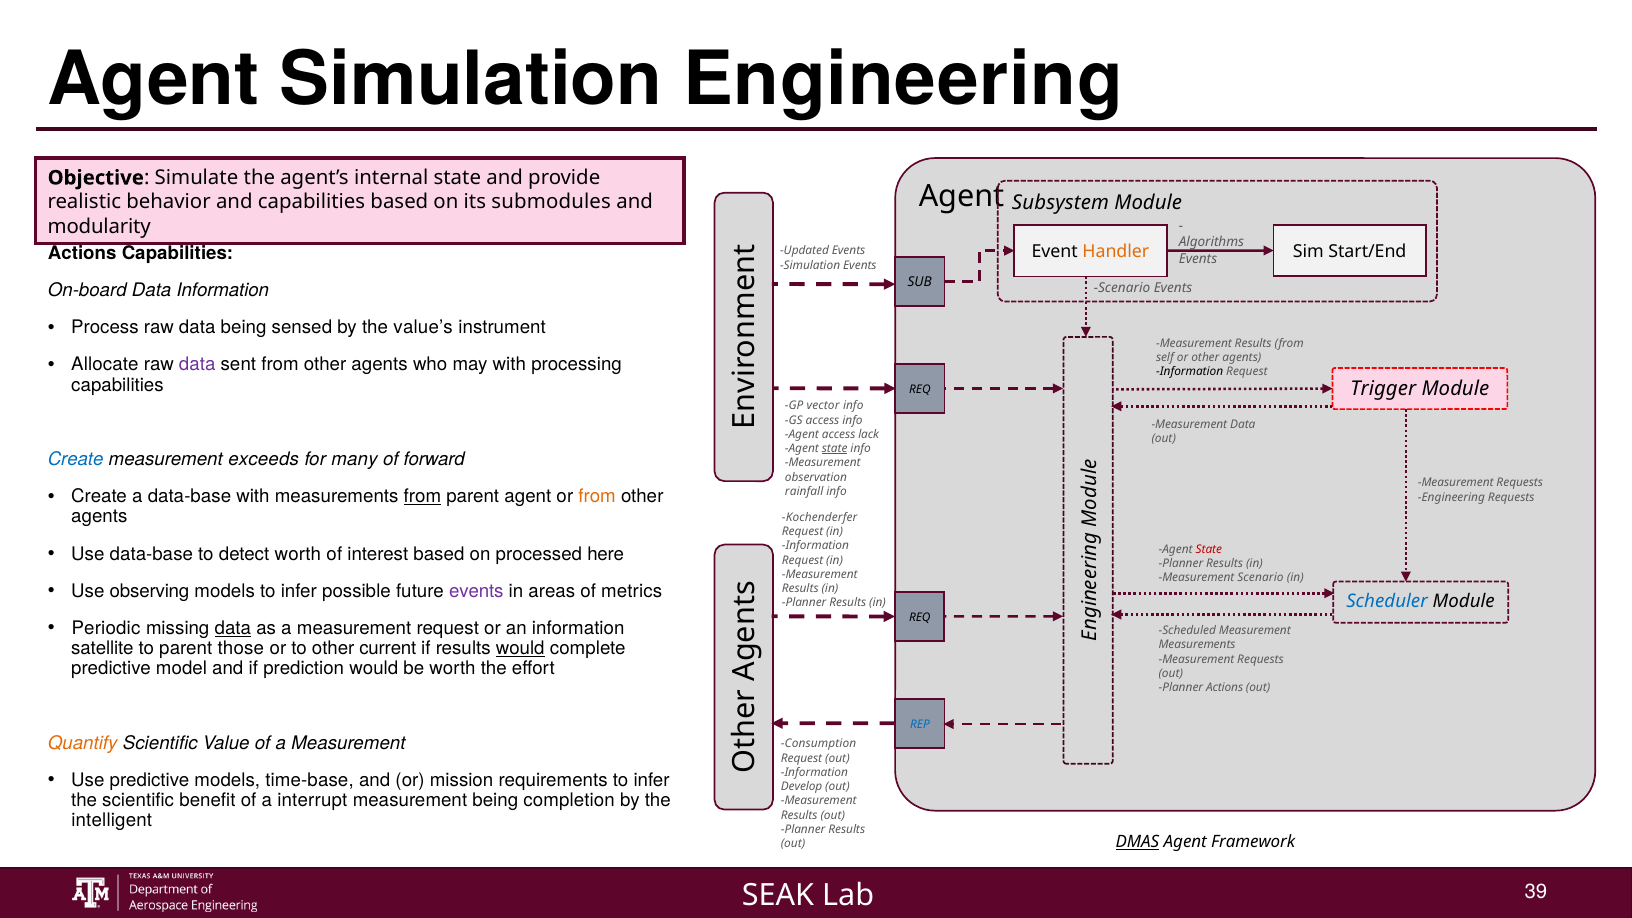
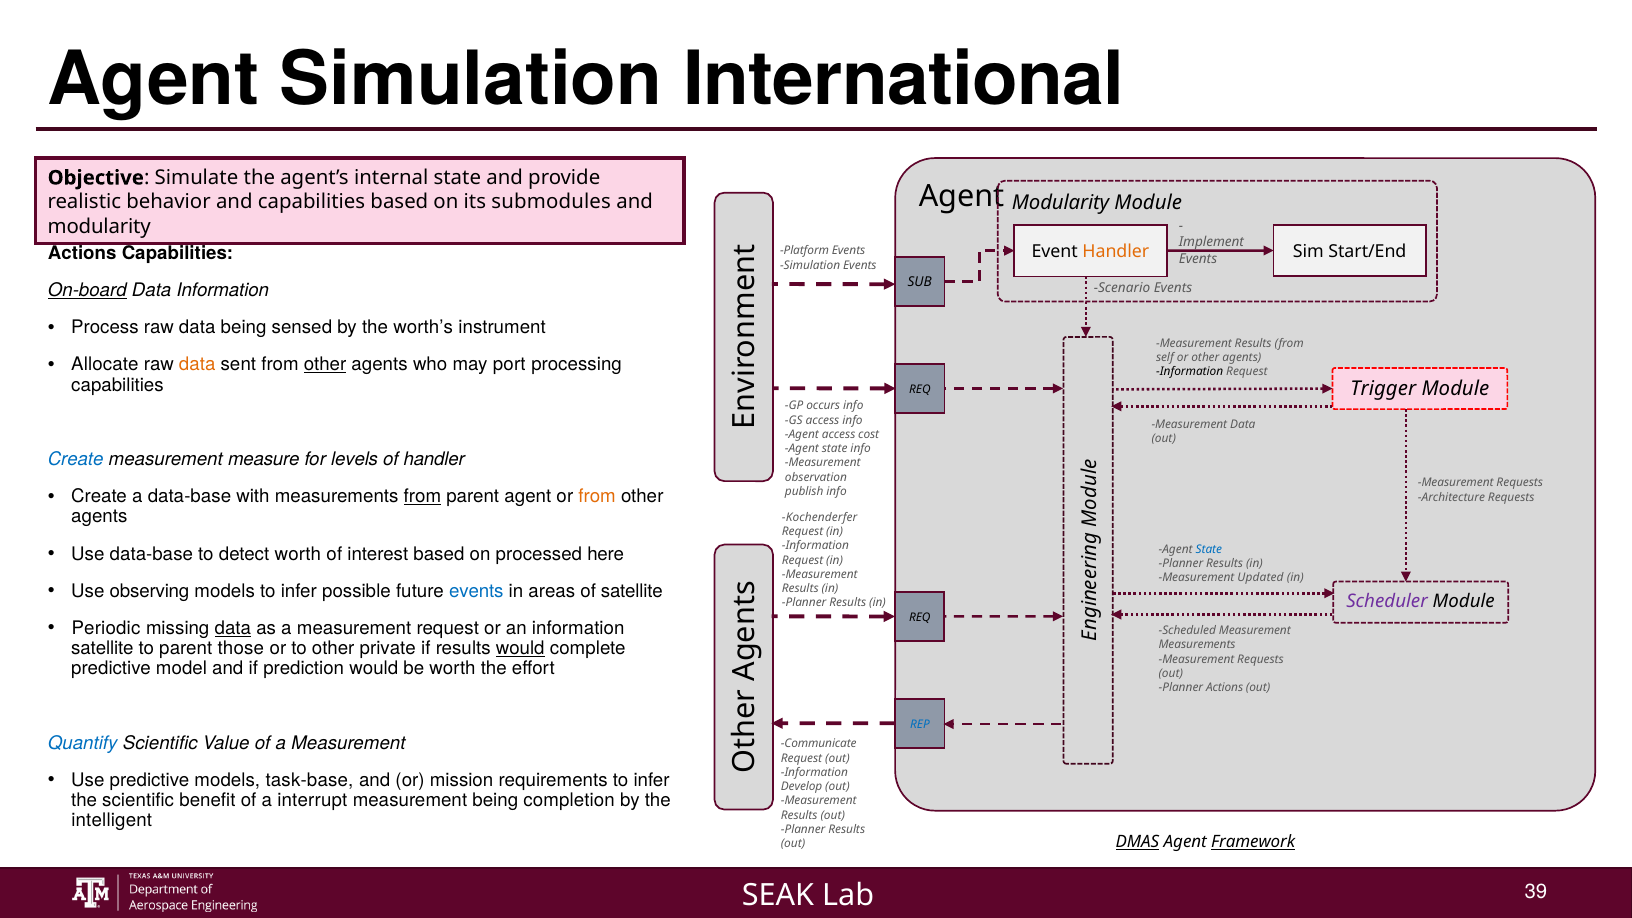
Simulation Engineering: Engineering -> International
Subsystem at (1060, 203): Subsystem -> Modularity
Algorithms: Algorithms -> Implement
Updated: Updated -> Platform
On-board underline: none -> present
value’s: value’s -> worth’s
data at (197, 365) colour: purple -> orange
other at (325, 365) underline: none -> present
may with: with -> port
vector: vector -> occurs
lack: lack -> cost
state at (835, 449) underline: present -> none
exceeds: exceeds -> measure
many: many -> levels
of forward: forward -> handler
rainfall: rainfall -> publish
Engineering at (1451, 497): Engineering -> Architecture
State at (1209, 549) colour: red -> blue
Measurement Scenario: Scenario -> Updated
events at (476, 591) colour: purple -> blue
of metrics: metrics -> satellite
Scheduler colour: blue -> purple
current: current -> private
Quantify colour: orange -> blue
Consumption: Consumption -> Communicate
time-base: time-base -> task-base
Framework underline: none -> present
